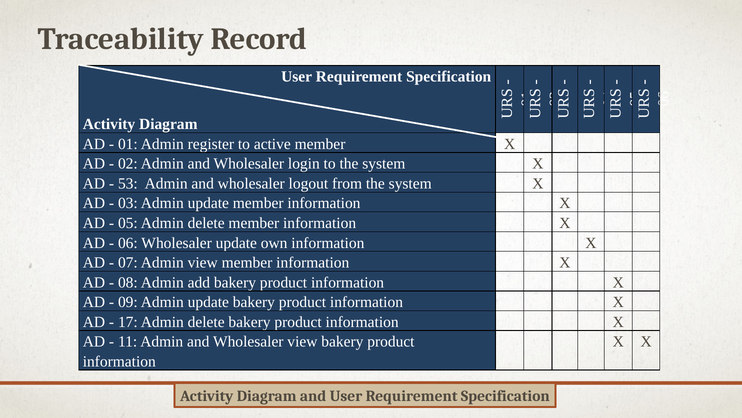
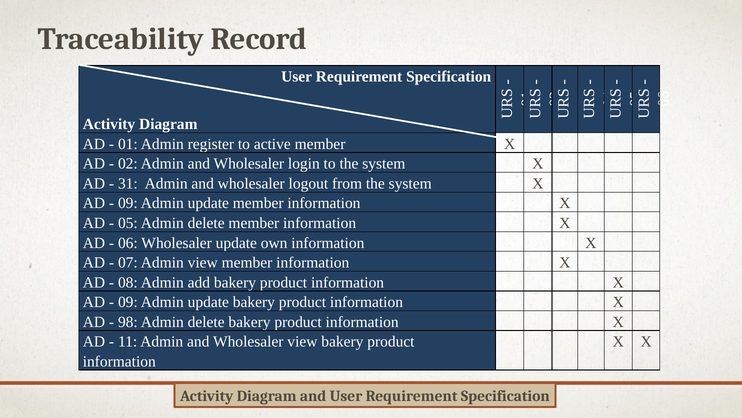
53: 53 -> 31
03 at (128, 203): 03 -> 09
17: 17 -> 98
